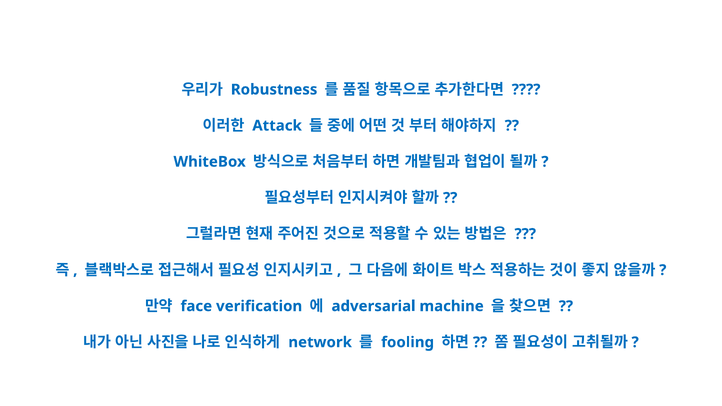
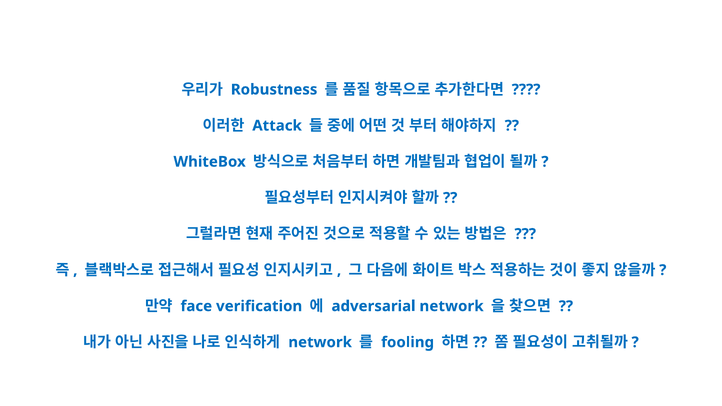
adversarial machine: machine -> network
